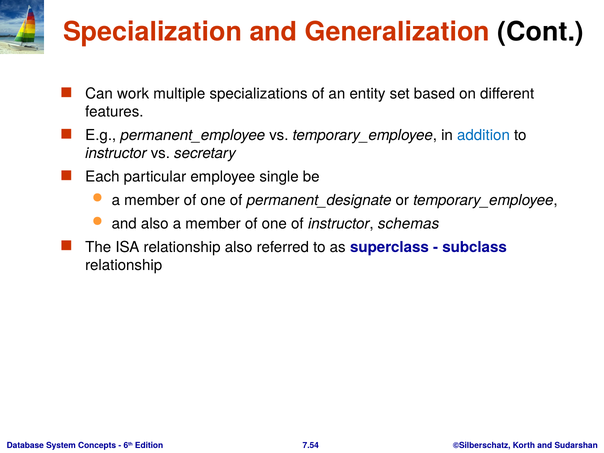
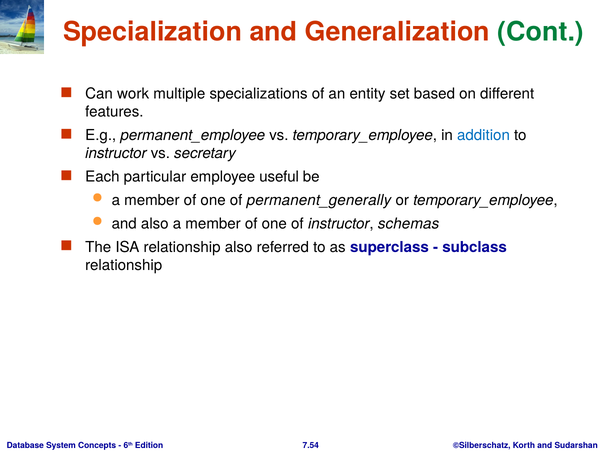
Cont colour: black -> green
single: single -> useful
permanent_designate: permanent_designate -> permanent_generally
